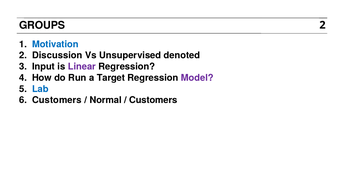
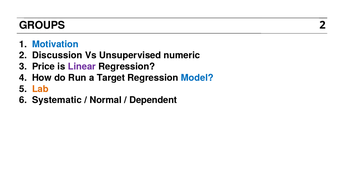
denoted: denoted -> numeric
Input: Input -> Price
Model colour: purple -> blue
Lab colour: blue -> orange
Customers at (57, 100): Customers -> Systematic
Customers at (153, 100): Customers -> Dependent
